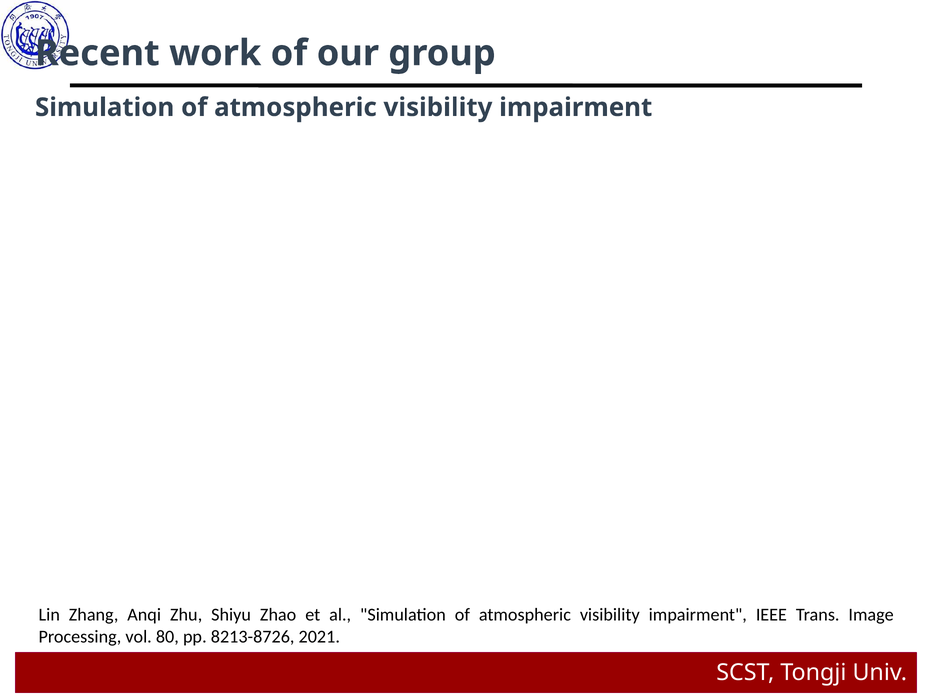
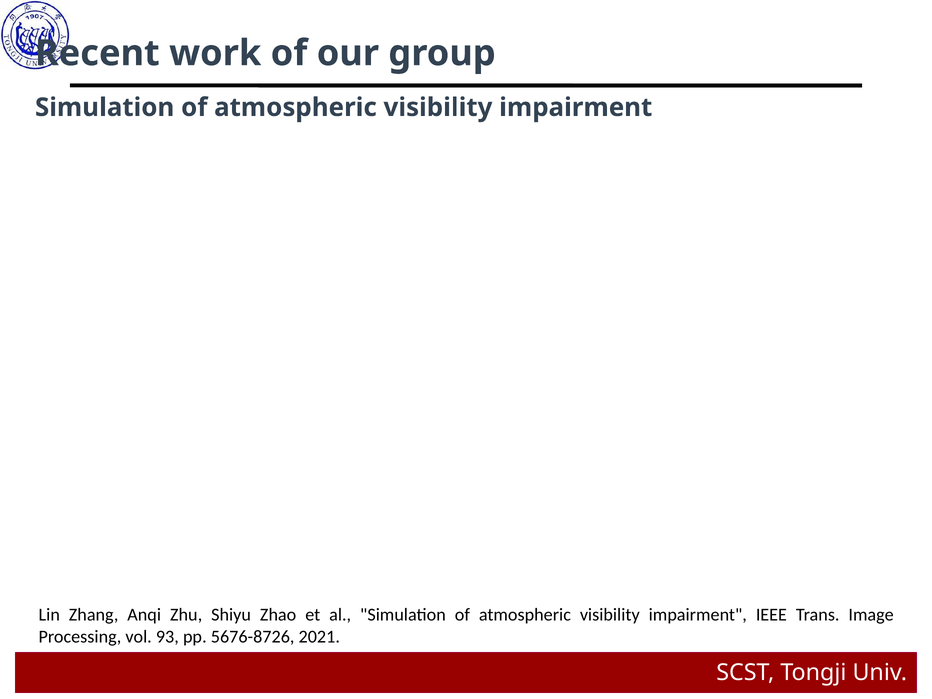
80: 80 -> 93
8213-8726: 8213-8726 -> 5676-8726
